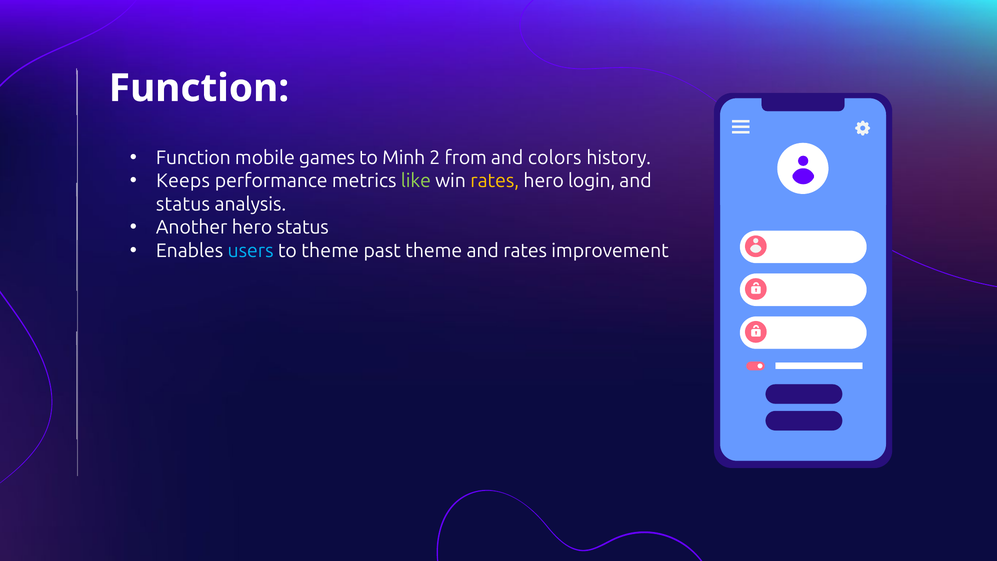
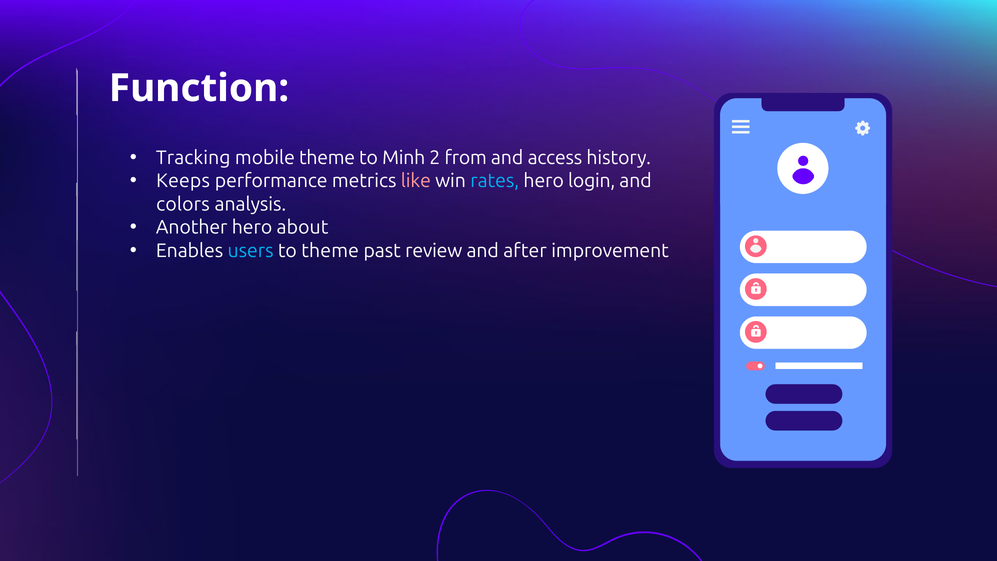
Function at (193, 158): Function -> Tracking
mobile games: games -> theme
colors: colors -> access
like colour: light green -> pink
rates at (495, 181) colour: yellow -> light blue
status at (183, 204): status -> colors
hero status: status -> about
past theme: theme -> review
and rates: rates -> after
